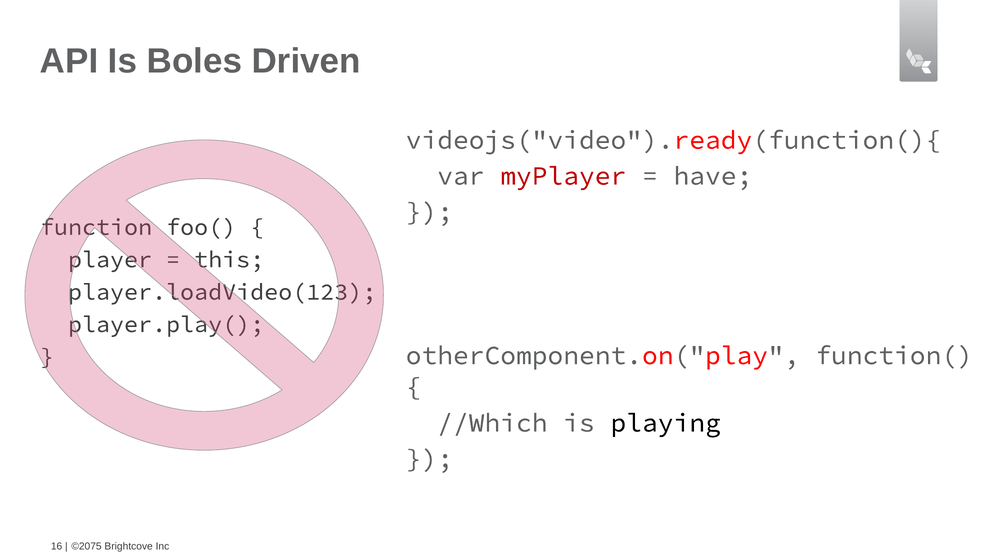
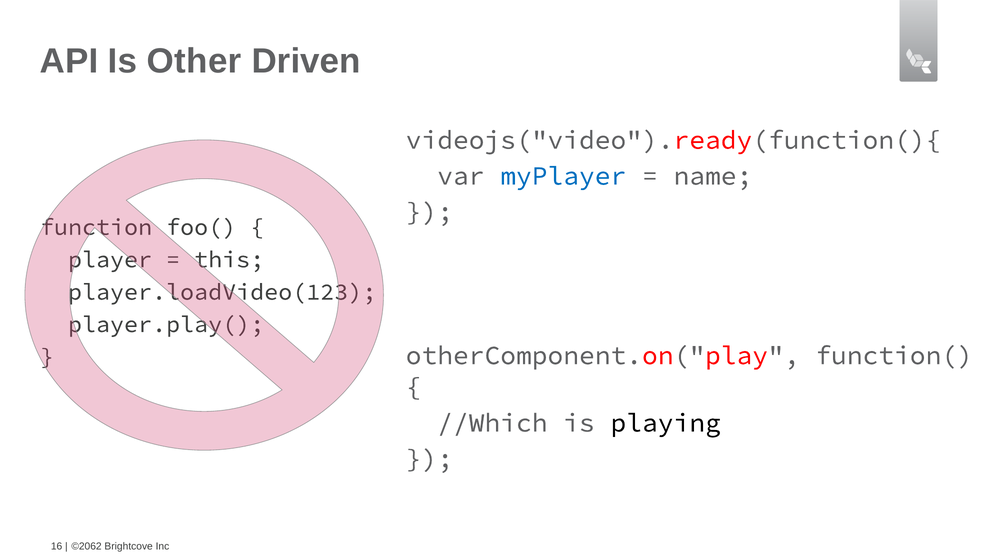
Boles: Boles -> Other
myPlayer colour: red -> blue
have: have -> name
©2075: ©2075 -> ©2062
